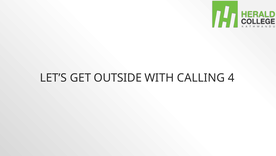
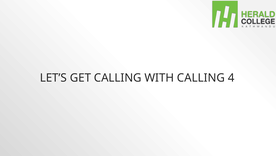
GET OUTSIDE: OUTSIDE -> CALLING
